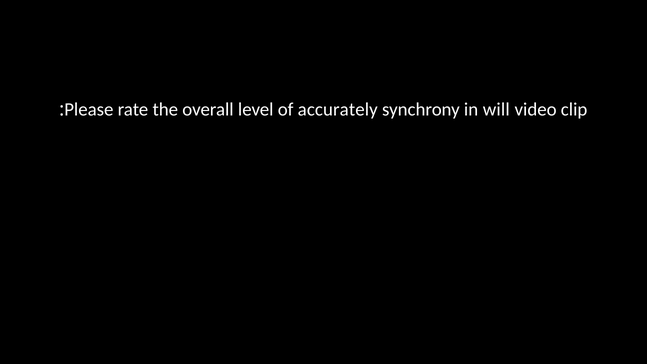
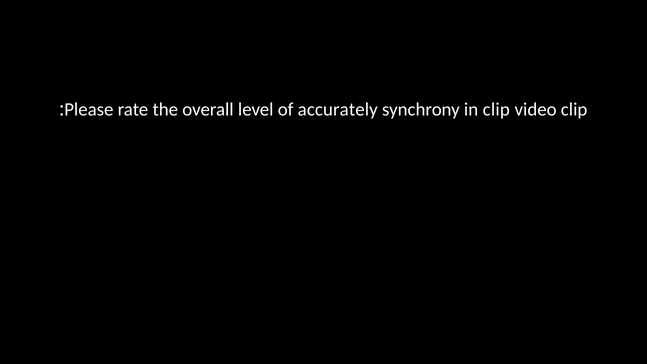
in will: will -> clip
